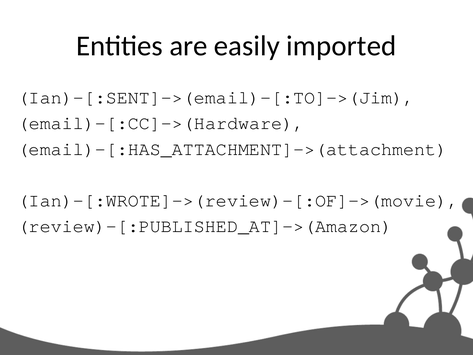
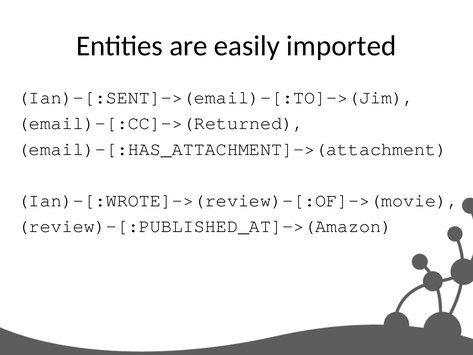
email)-[:CC]->(Hardware: email)-[:CC]->(Hardware -> email)-[:CC]->(Returned
